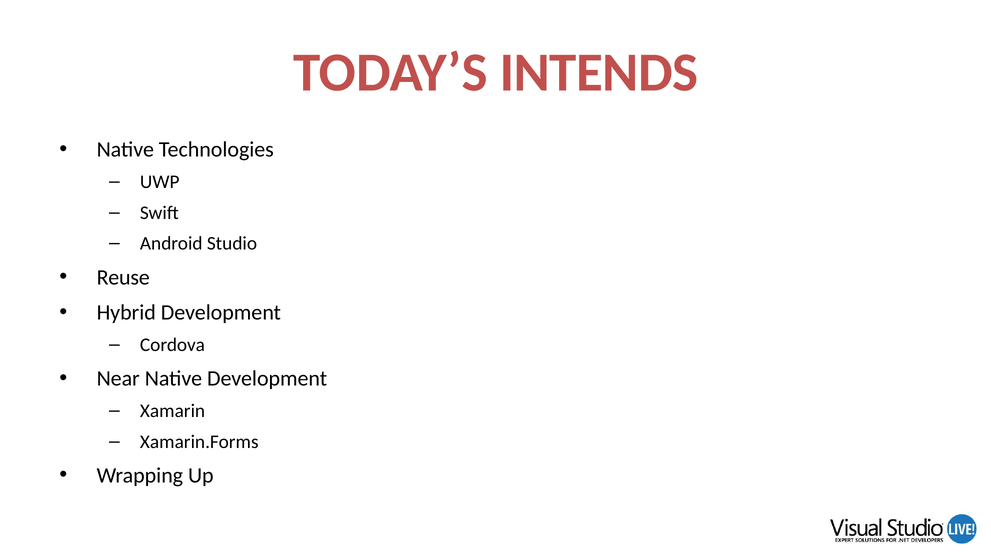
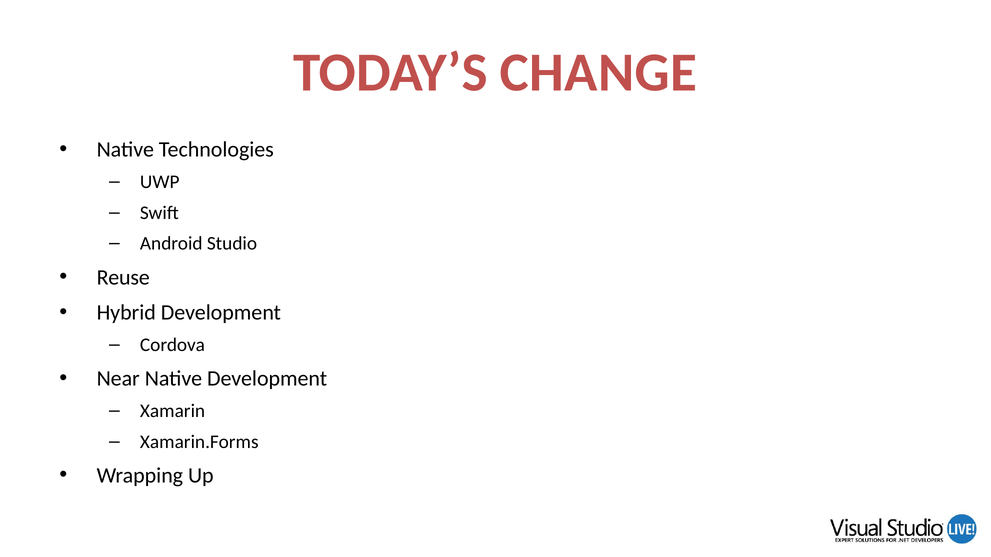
INTENDS: INTENDS -> CHANGE
